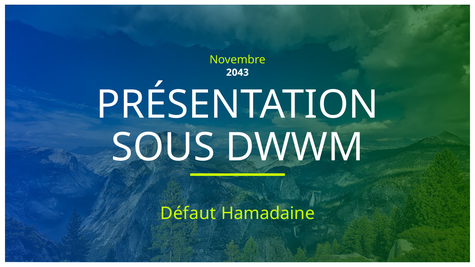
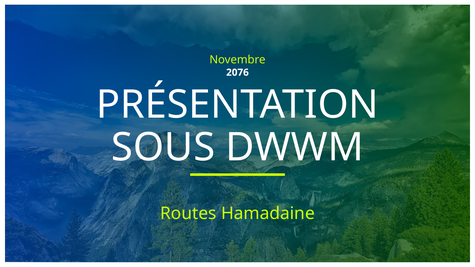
2043: 2043 -> 2076
Défaut: Défaut -> Routes
